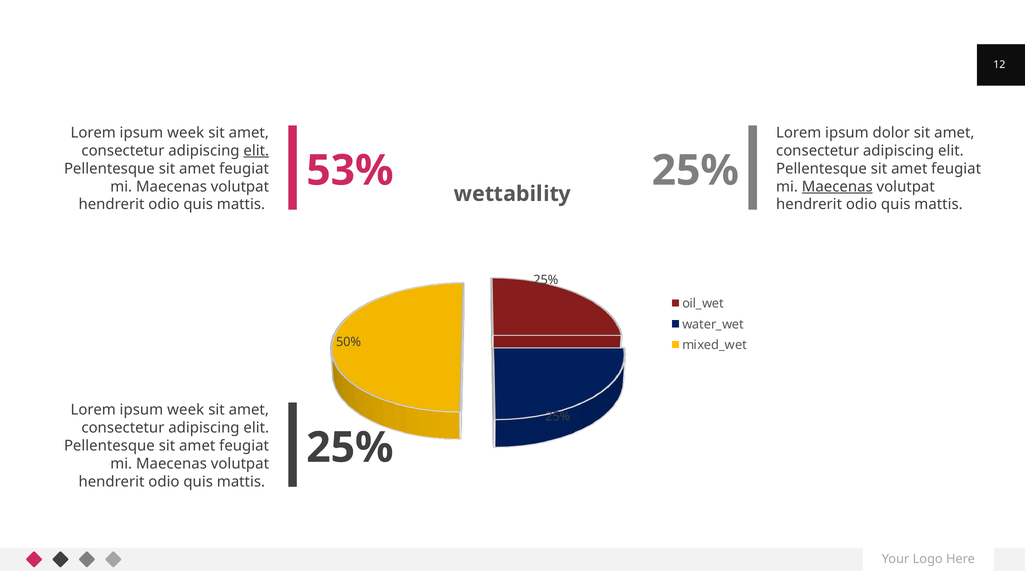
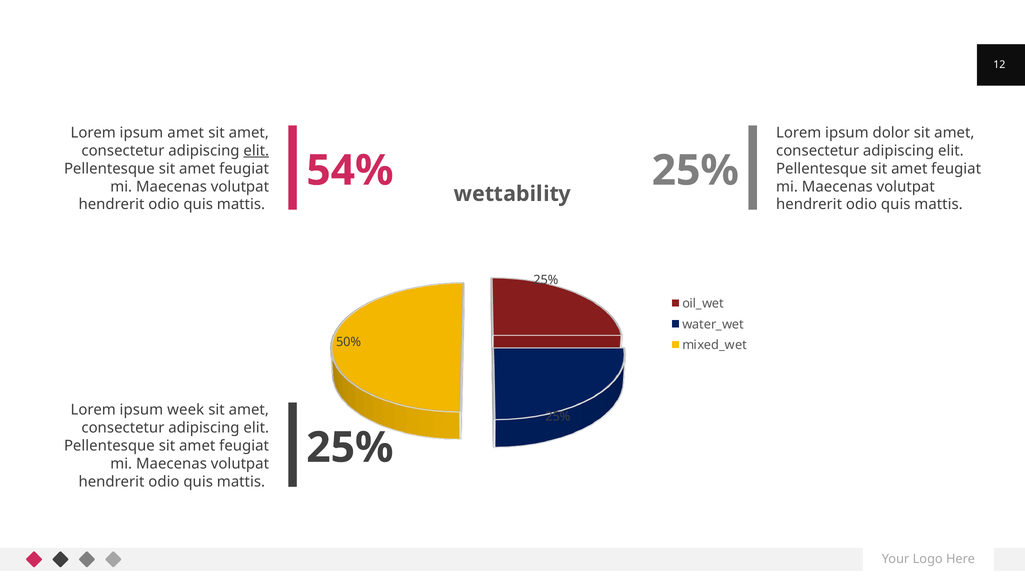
week at (186, 133): week -> amet
53%: 53% -> 54%
Maecenas at (837, 186) underline: present -> none
